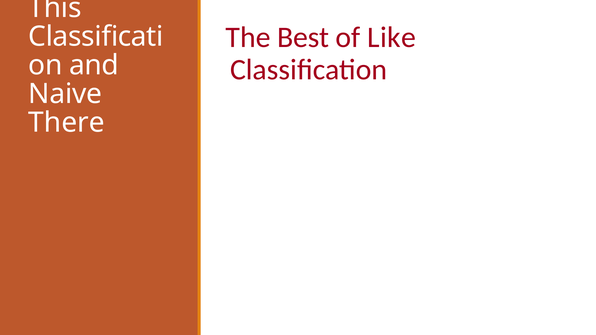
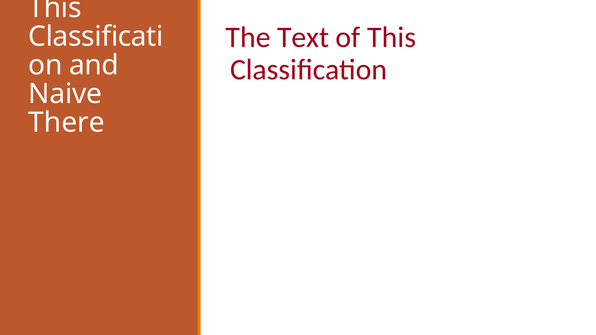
Best: Best -> Text
of Like: Like -> This
